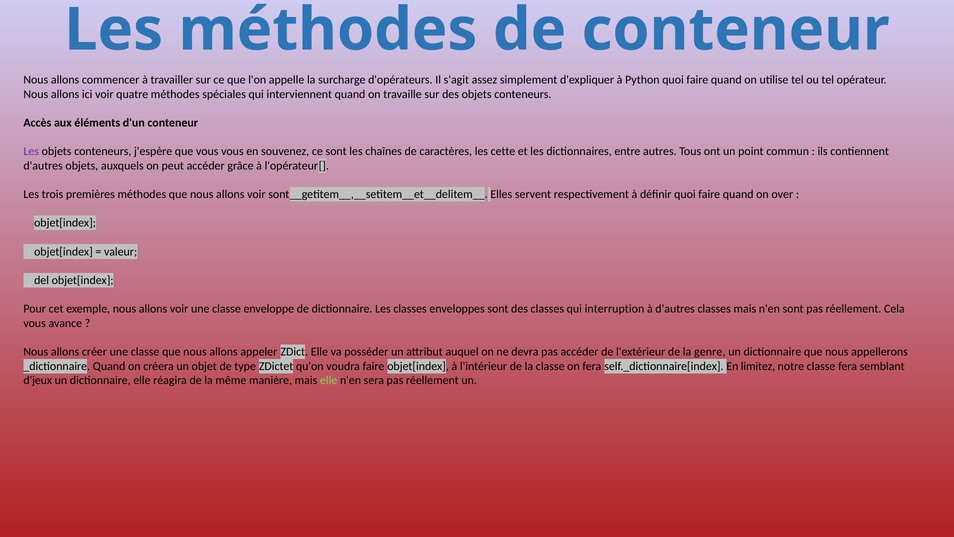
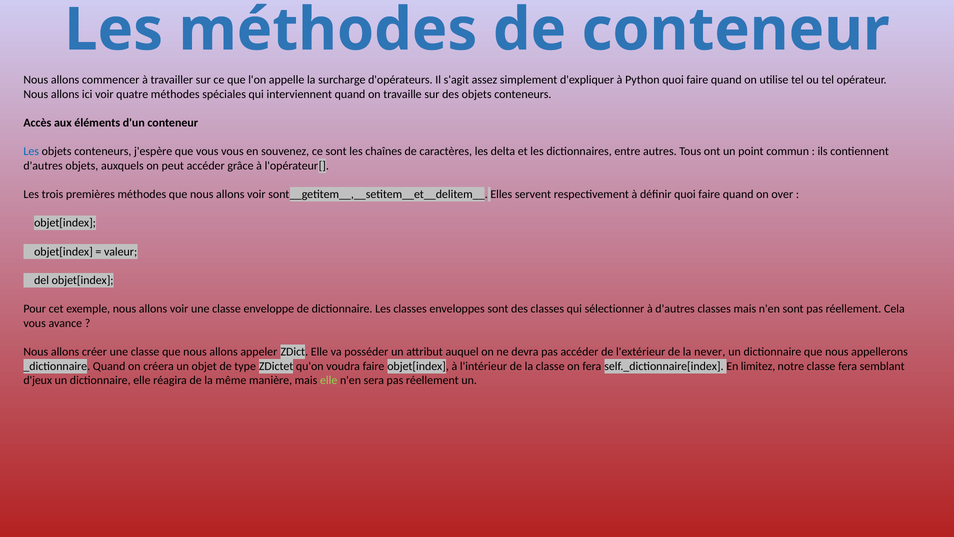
Les at (31, 151) colour: purple -> blue
cette: cette -> delta
interruption: interruption -> sélectionner
genre: genre -> never
